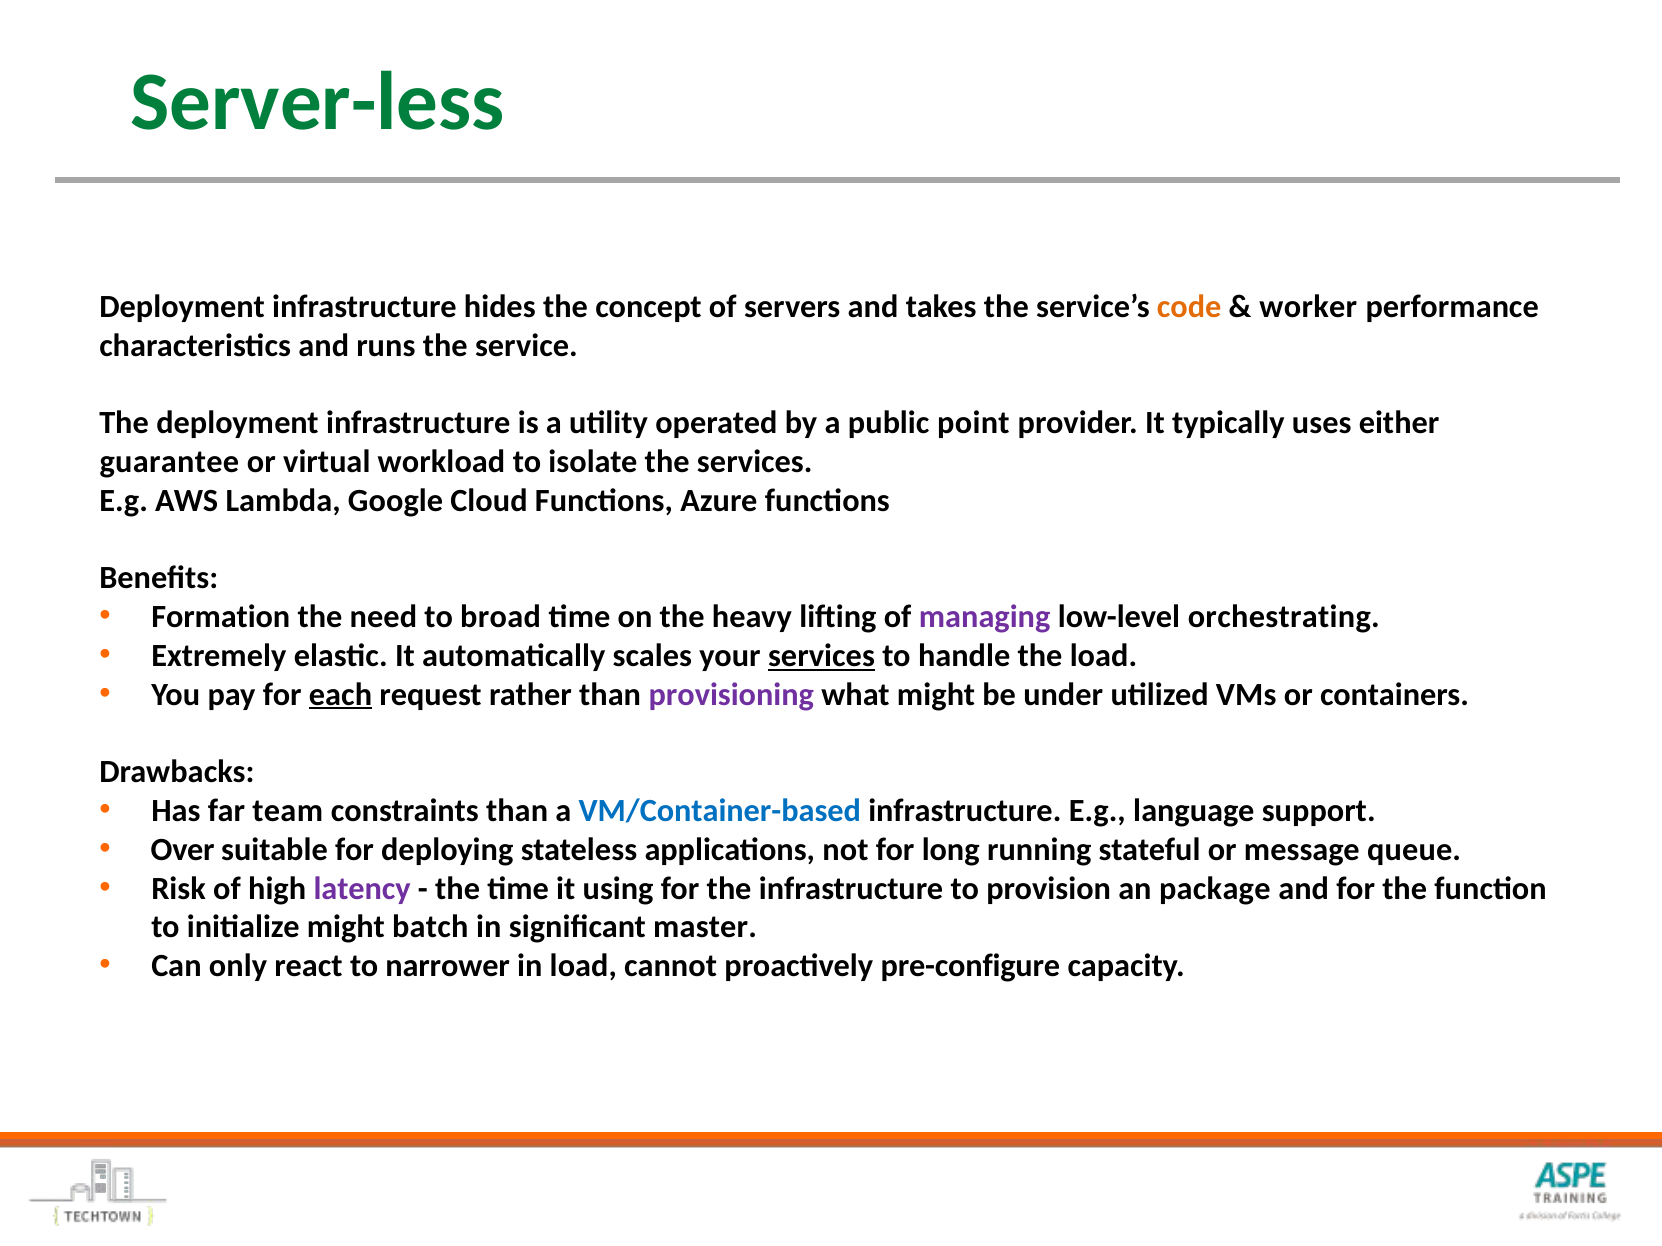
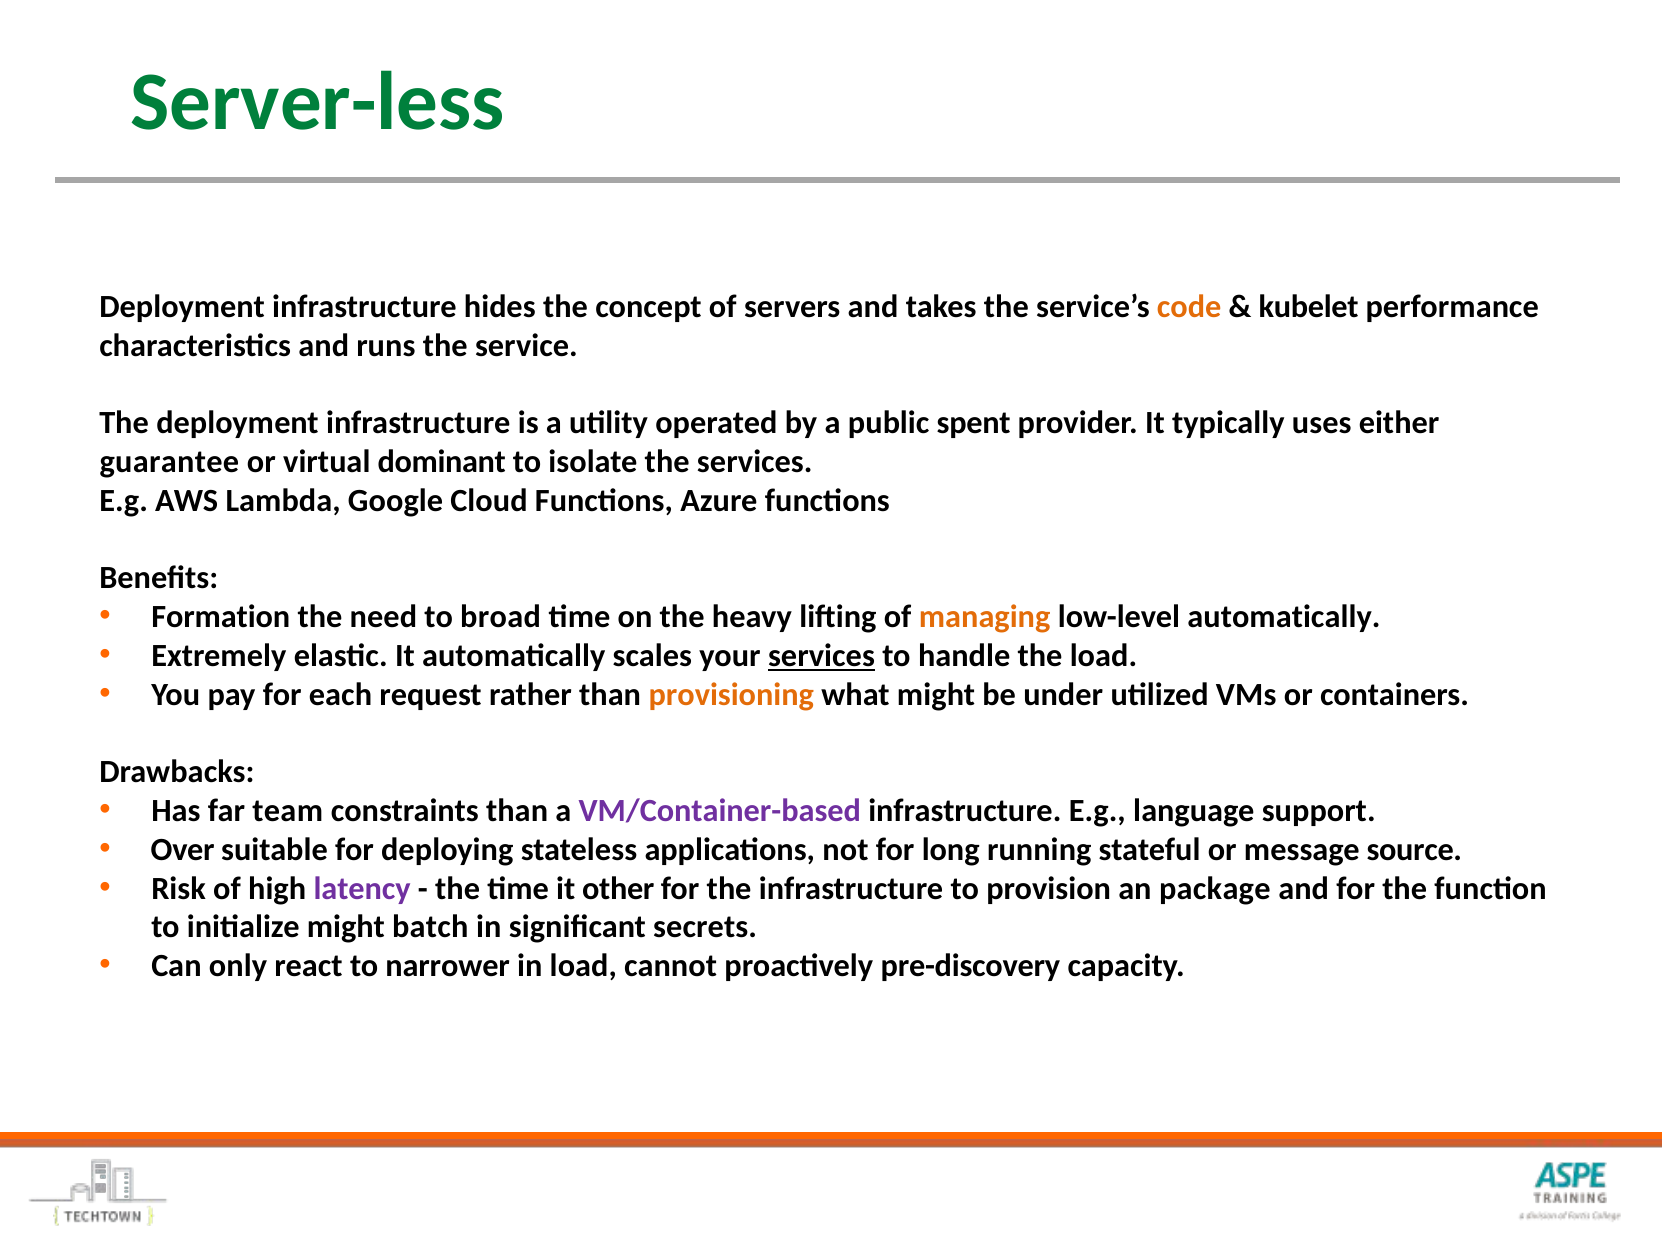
worker: worker -> kubelet
point: point -> spent
workload: workload -> dominant
managing colour: purple -> orange
low-level orchestrating: orchestrating -> automatically
each underline: present -> none
provisioning colour: purple -> orange
VM/Container-based colour: blue -> purple
queue: queue -> source
using: using -> other
master: master -> secrets
pre-configure: pre-configure -> pre-discovery
